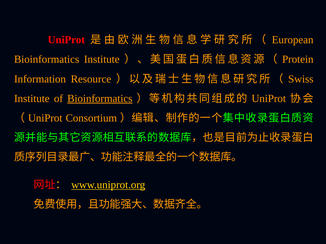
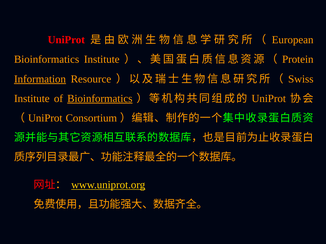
Information underline: none -> present
